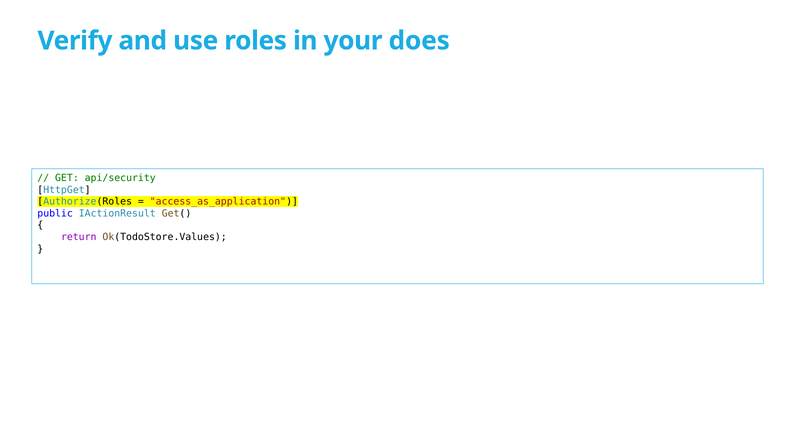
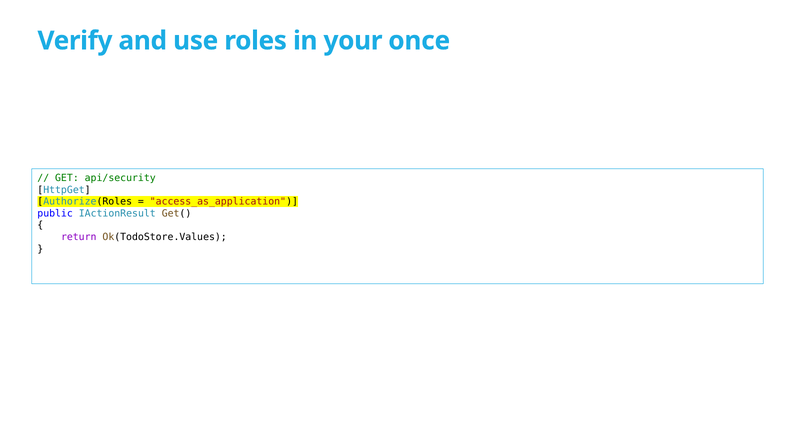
does: does -> once
